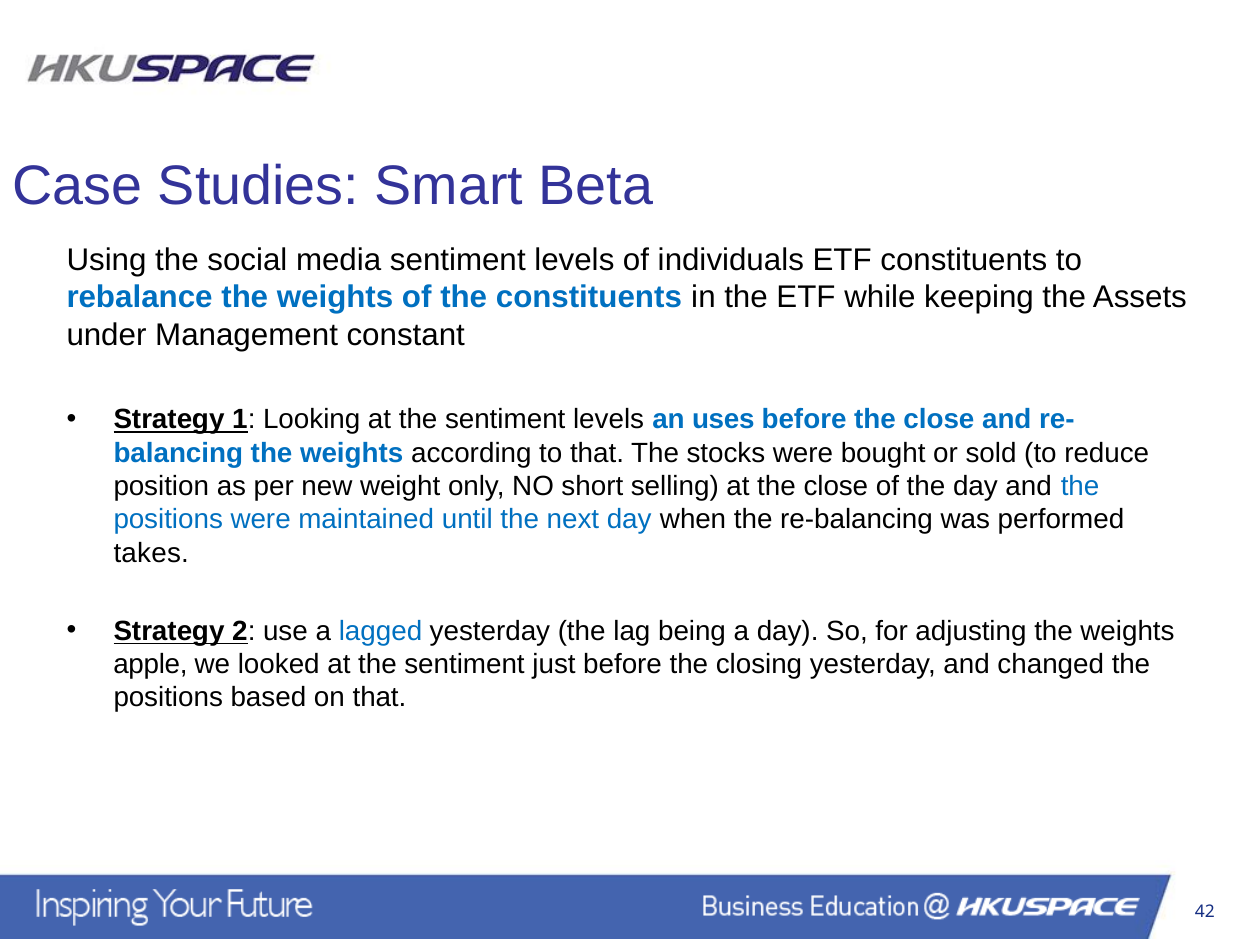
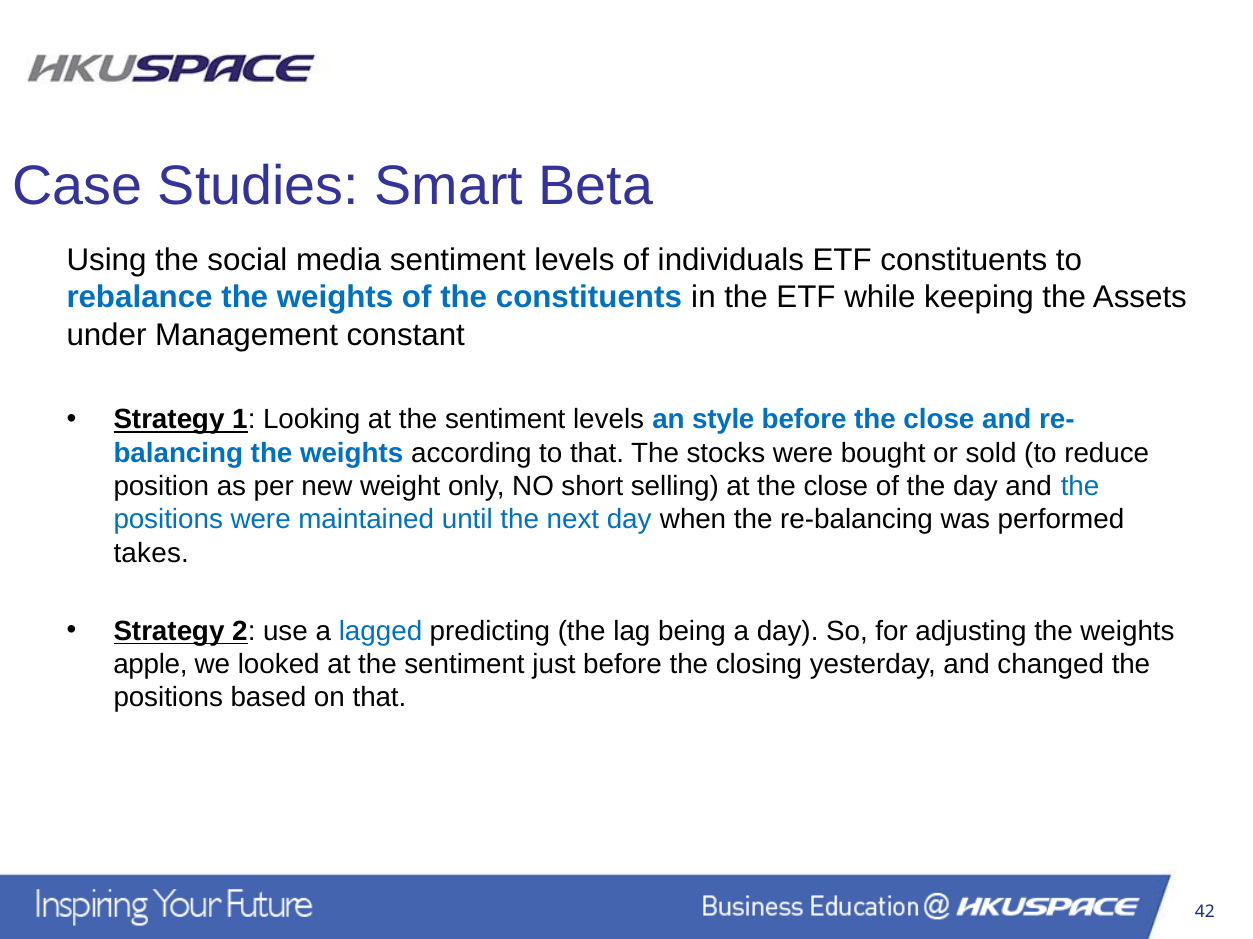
uses: uses -> style
lagged yesterday: yesterday -> predicting
